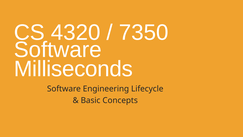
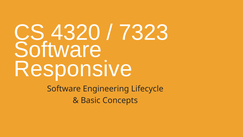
7350: 7350 -> 7323
Milliseconds: Milliseconds -> Responsive
